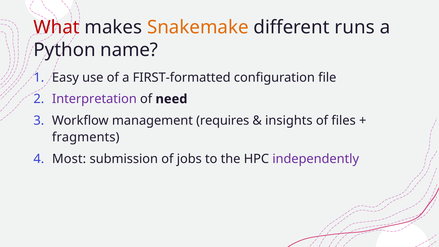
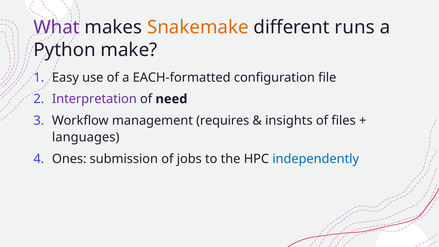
What colour: red -> purple
name: name -> make
FIRST-formatted: FIRST-formatted -> EACH-formatted
fragments: fragments -> languages
Most: Most -> Ones
independently colour: purple -> blue
